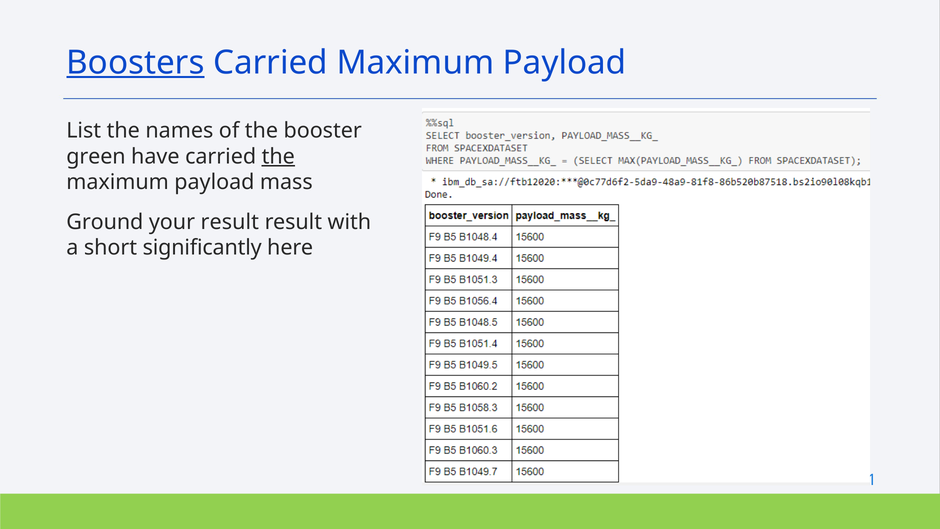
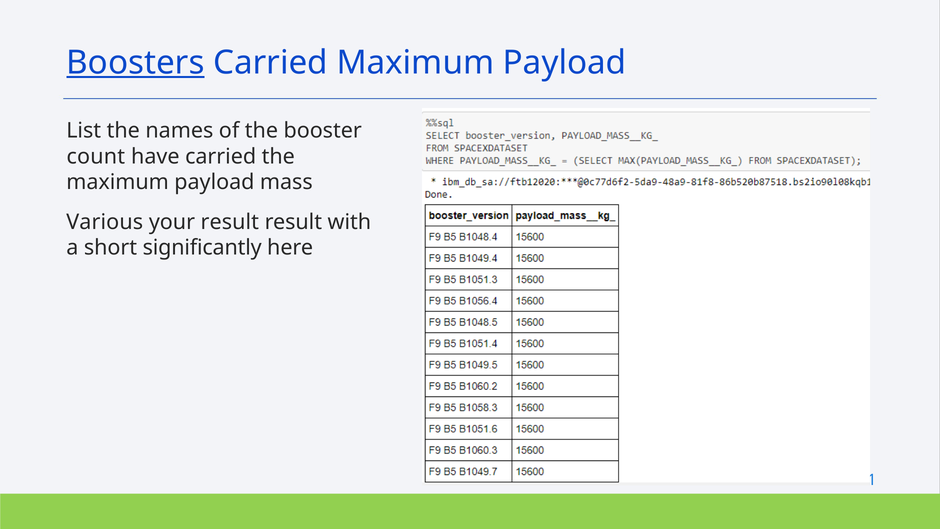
green: green -> count
the at (278, 156) underline: present -> none
Ground: Ground -> Various
